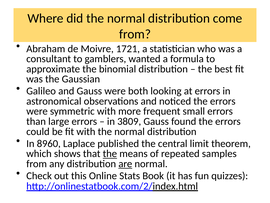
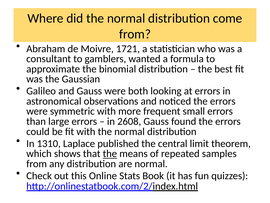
3809: 3809 -> 2608
8960: 8960 -> 1310
are underline: present -> none
